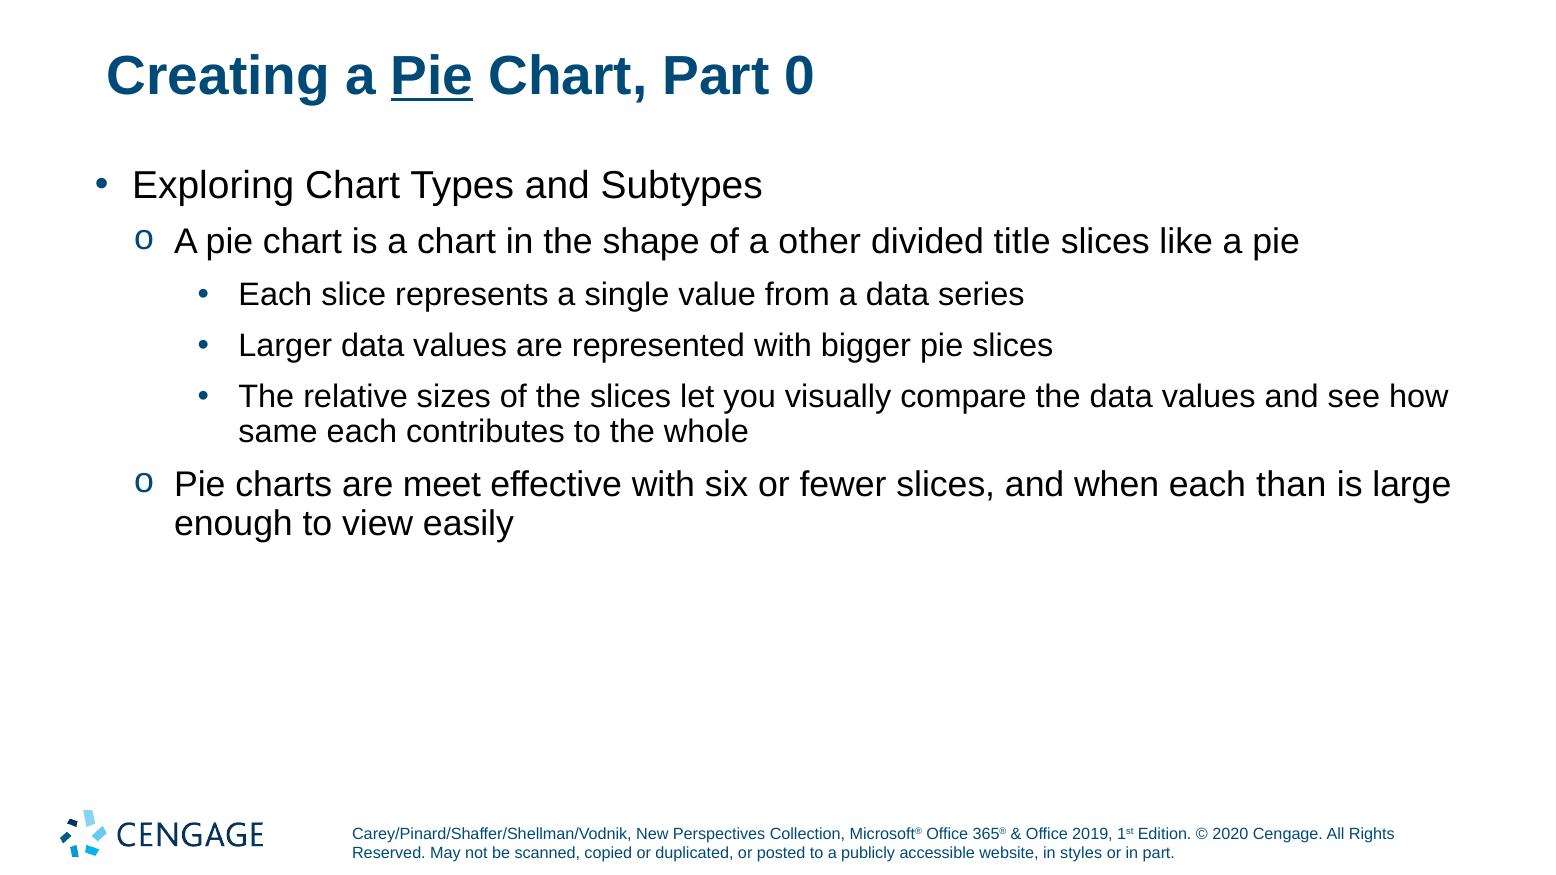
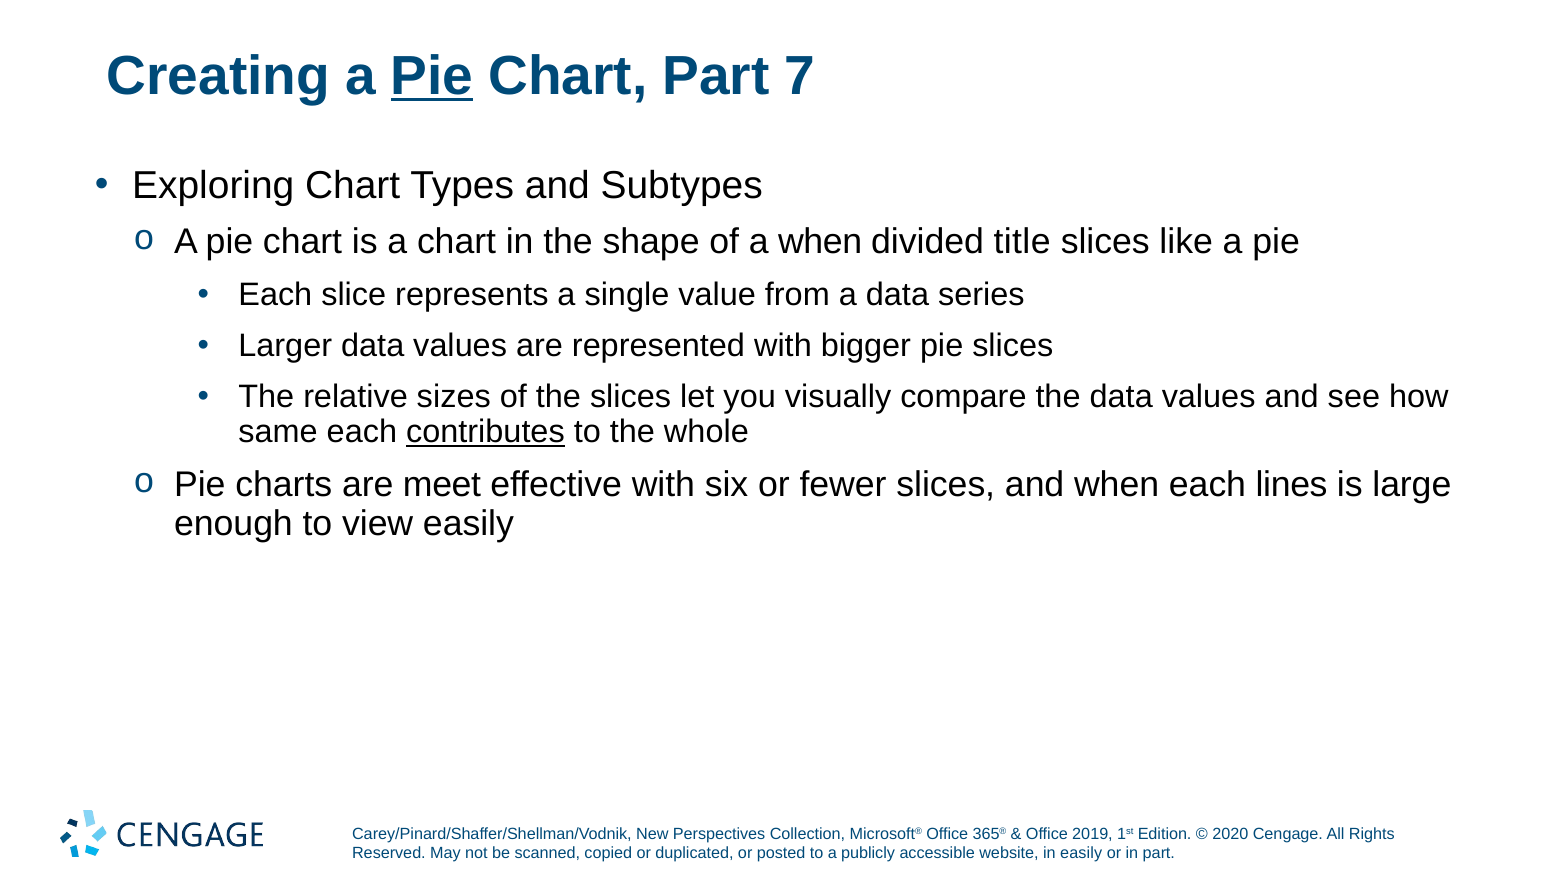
0: 0 -> 7
a other: other -> when
contributes underline: none -> present
than: than -> lines
in styles: styles -> easily
